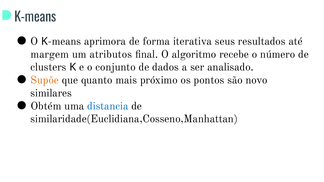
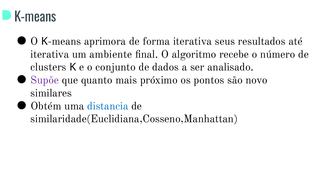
margem at (50, 54): margem -> iterativa
atributos: atributos -> ambiente
Supõe colour: orange -> purple
